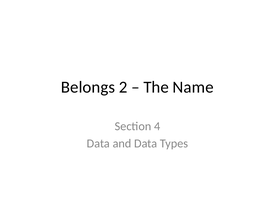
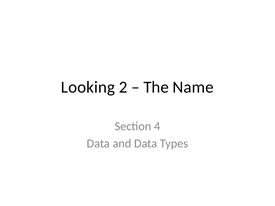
Belongs: Belongs -> Looking
